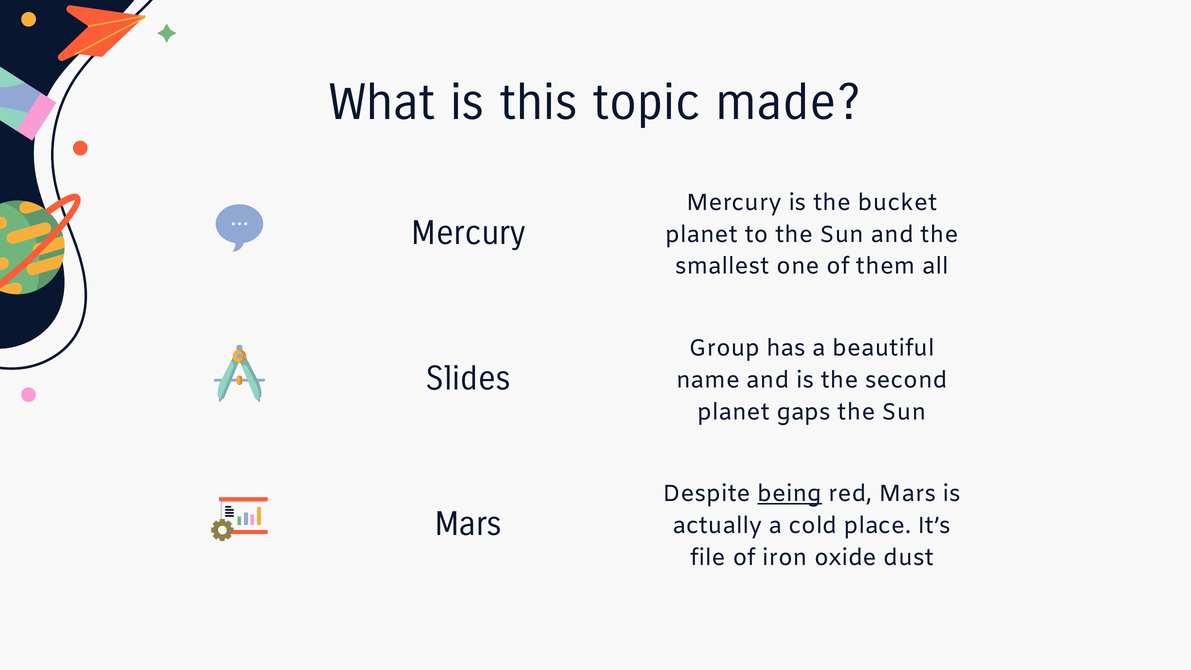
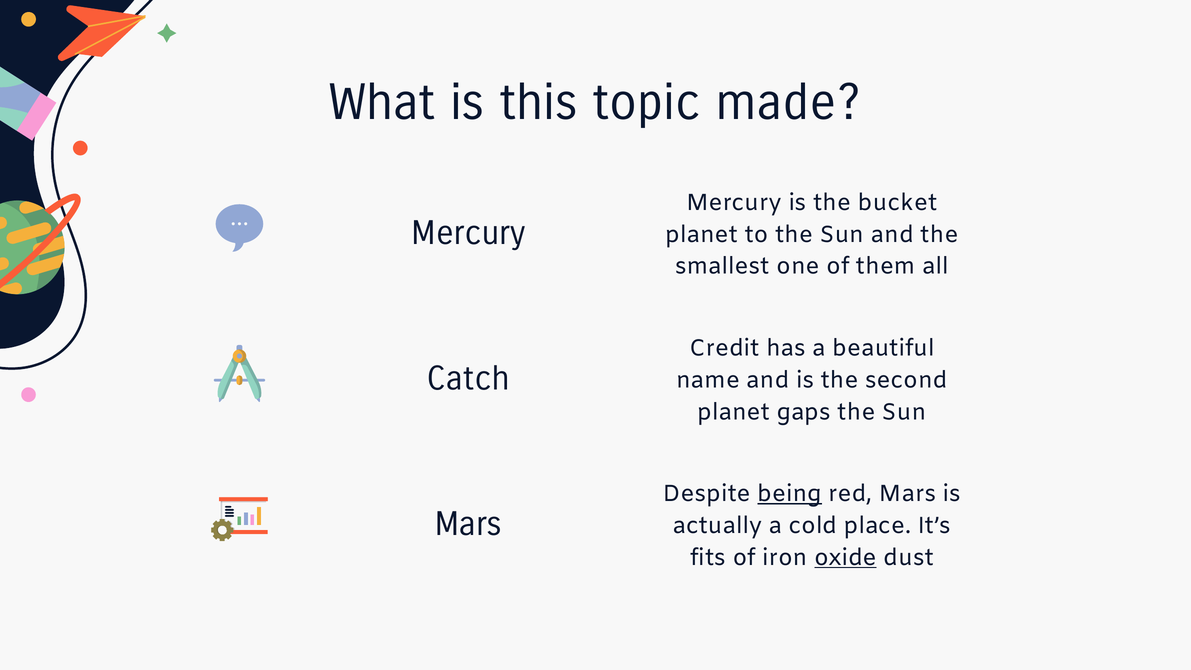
Group: Group -> Credit
Slides: Slides -> Catch
file: file -> fits
oxide underline: none -> present
